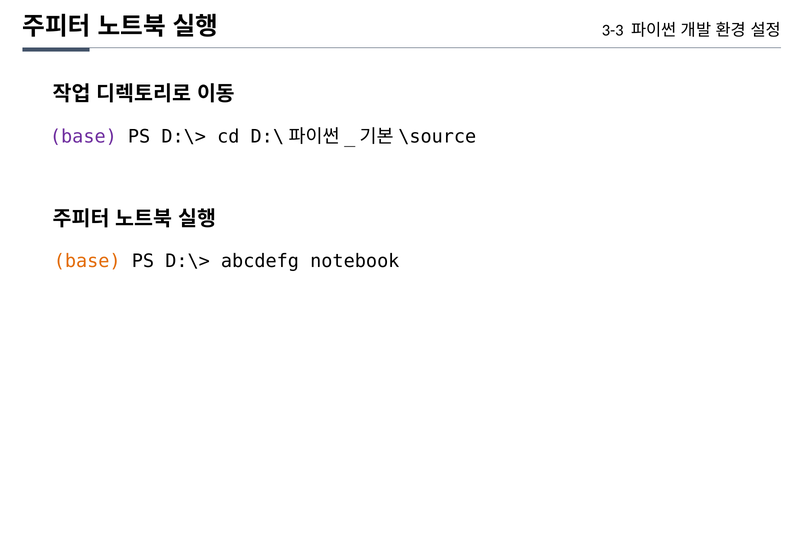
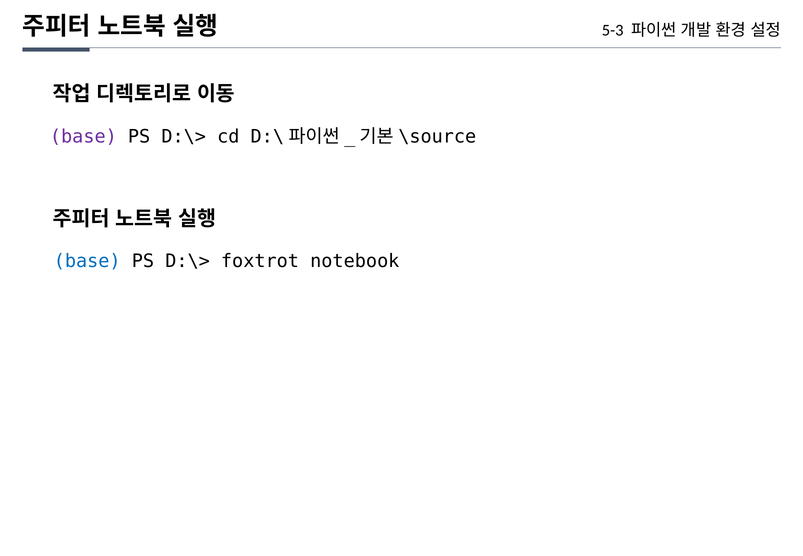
3-3: 3-3 -> 5-3
base at (87, 261) colour: orange -> blue
abcdefg: abcdefg -> foxtrot
